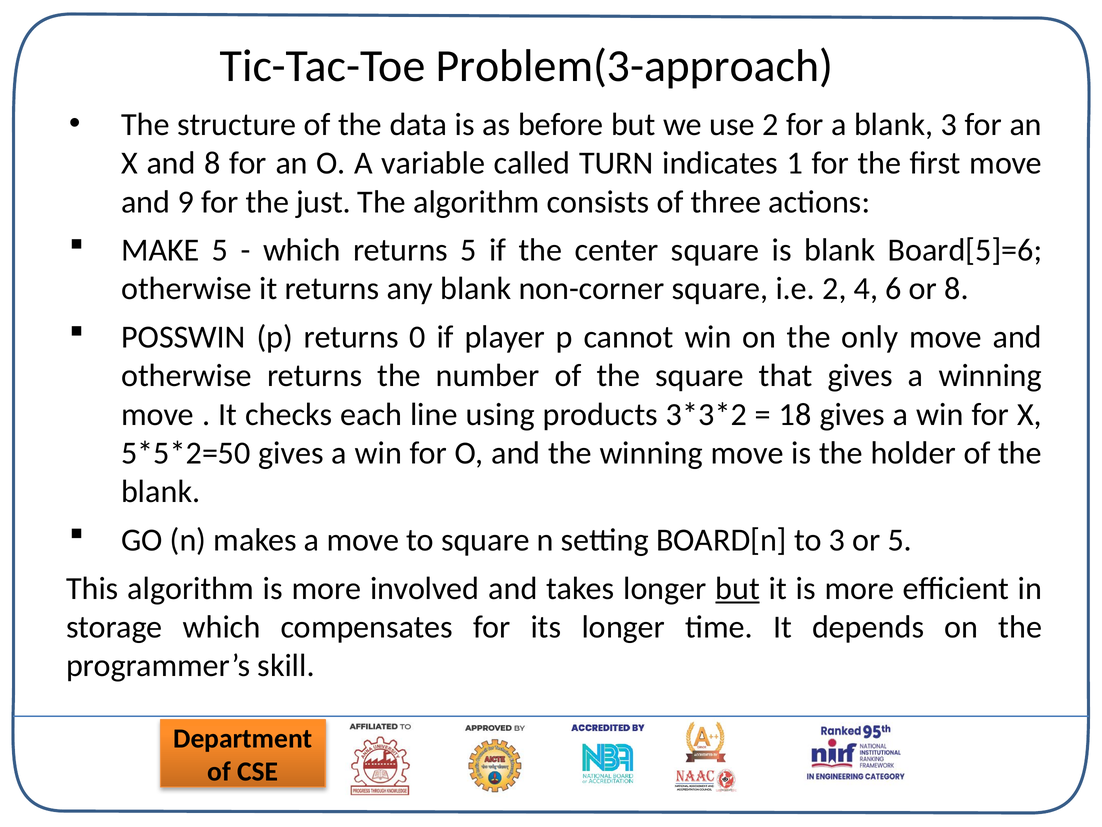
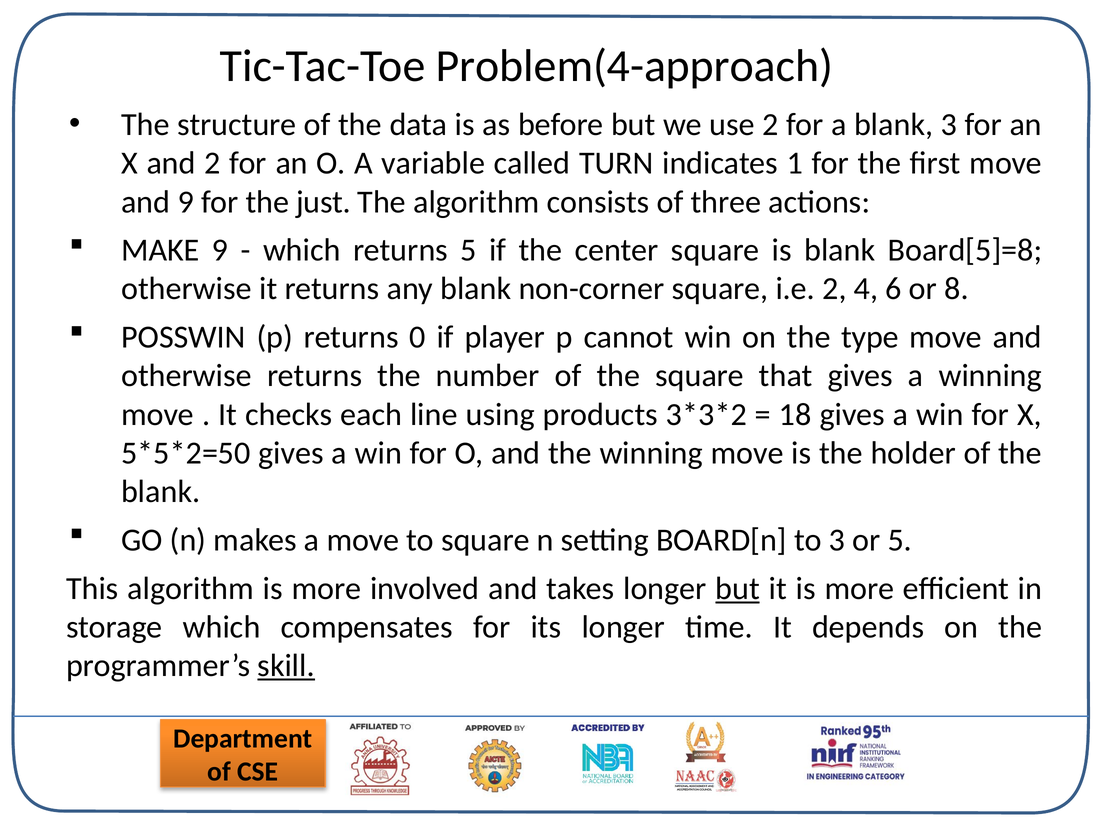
Problem(3-approach: Problem(3-approach -> Problem(4-approach
and 8: 8 -> 2
MAKE 5: 5 -> 9
Board[5]=6: Board[5]=6 -> Board[5]=8
only: only -> type
skill underline: none -> present
